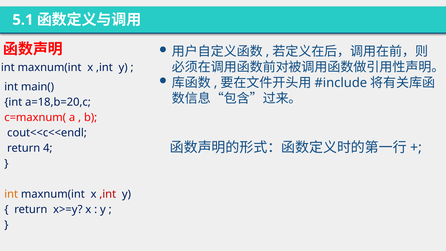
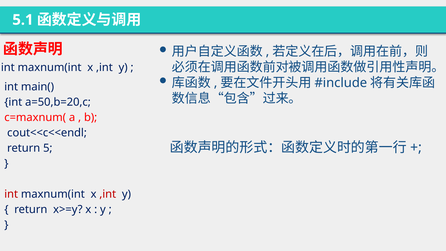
a=18,b=20,c: a=18,b=20,c -> a=50,b=20,c
4: 4 -> 5
int at (11, 194) colour: orange -> red
